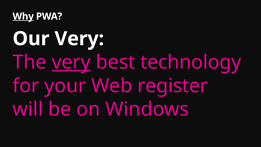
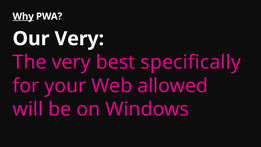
very at (71, 62) underline: present -> none
technology: technology -> specifically
register: register -> allowed
